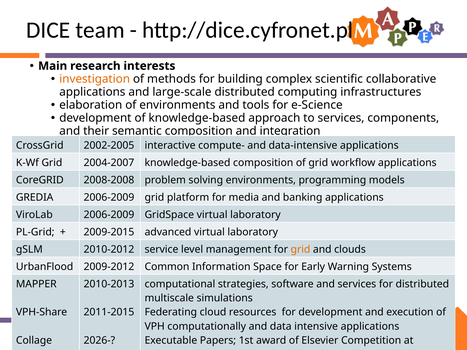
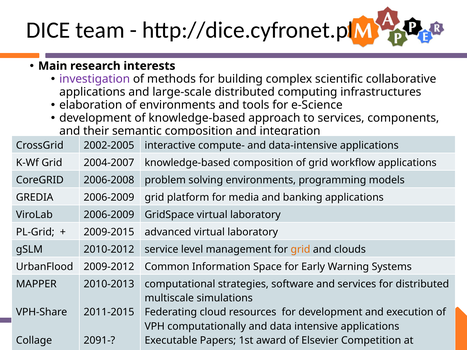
investigation colour: orange -> purple
2008-2008: 2008-2008 -> 2006-2008
2026-: 2026- -> 2091-
